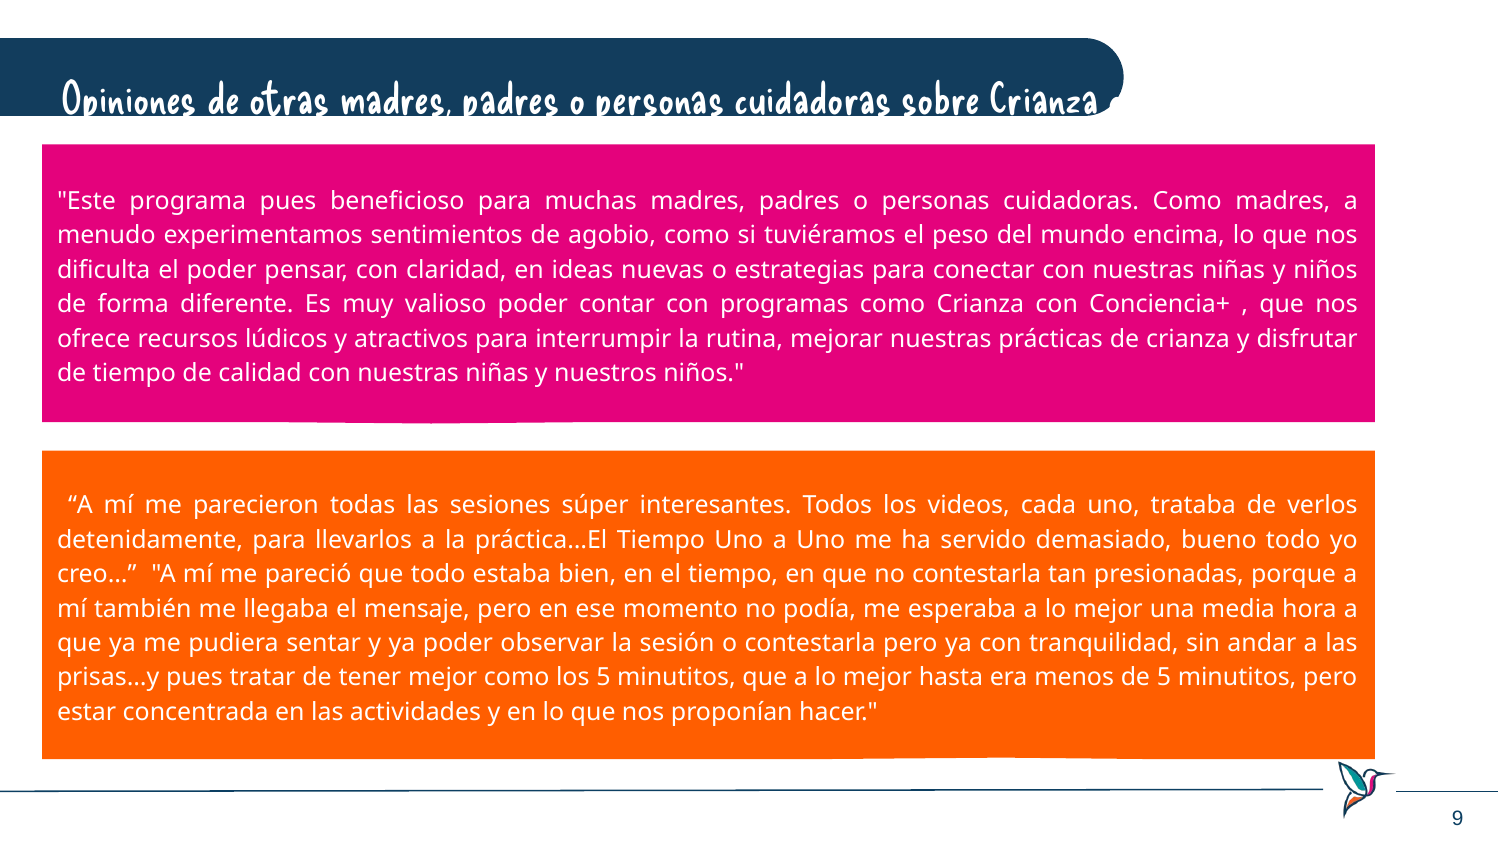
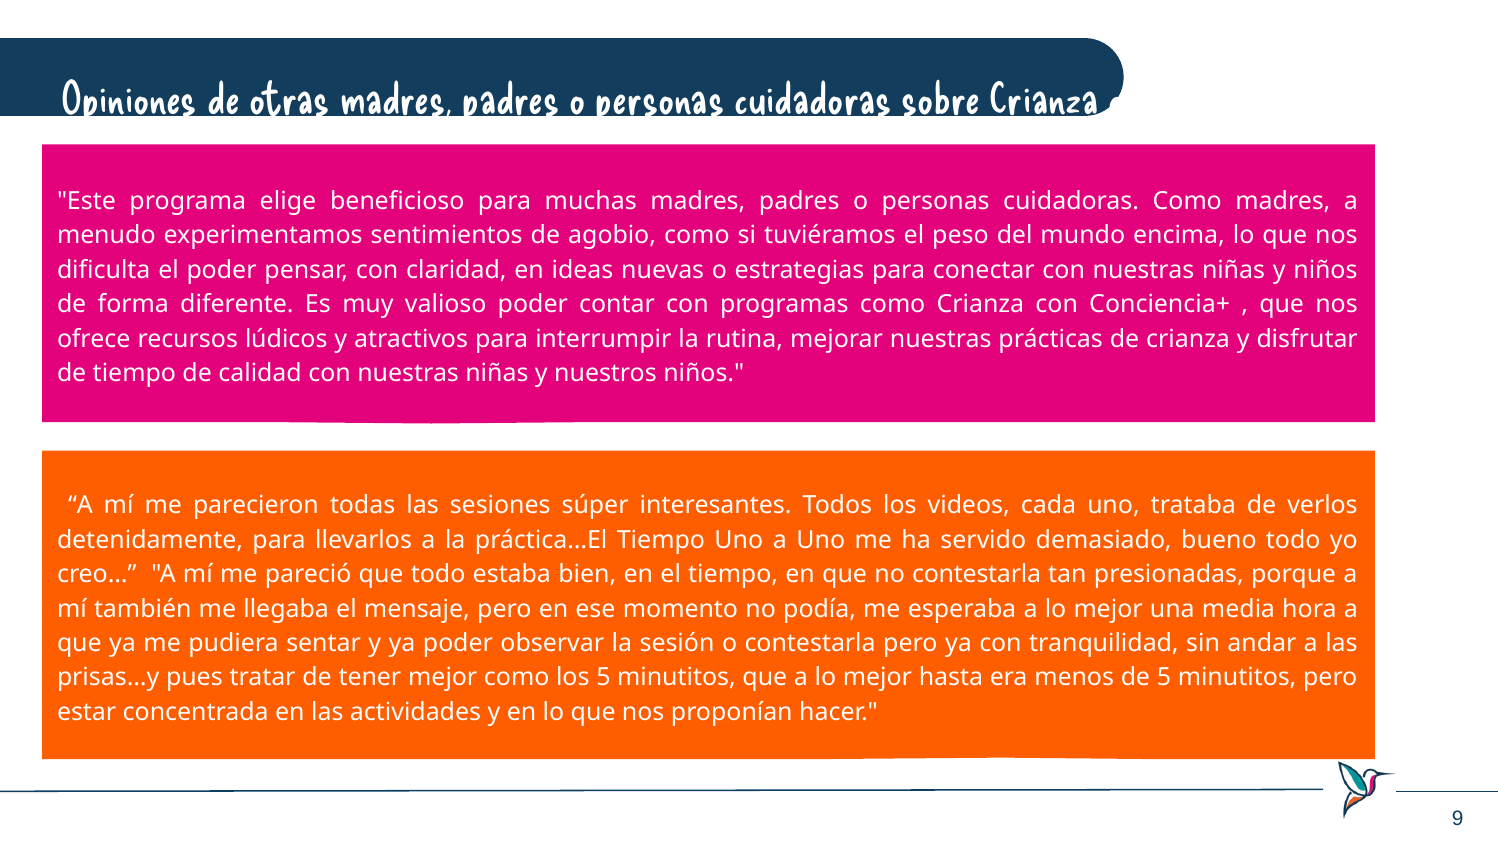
programa pues: pues -> elige
